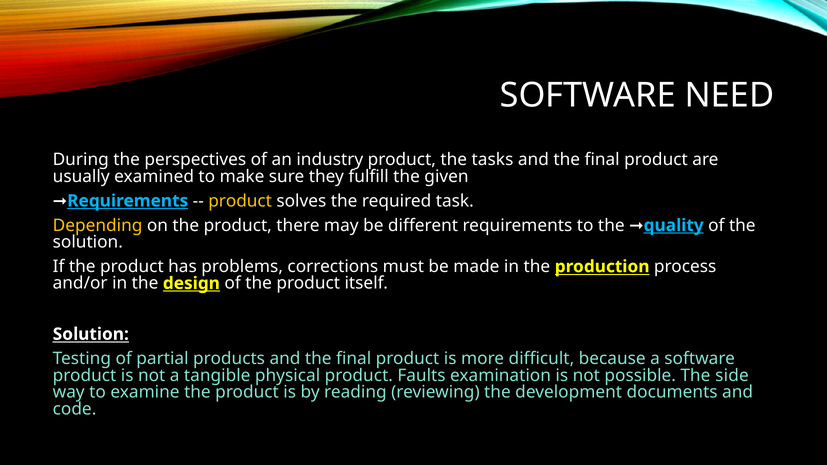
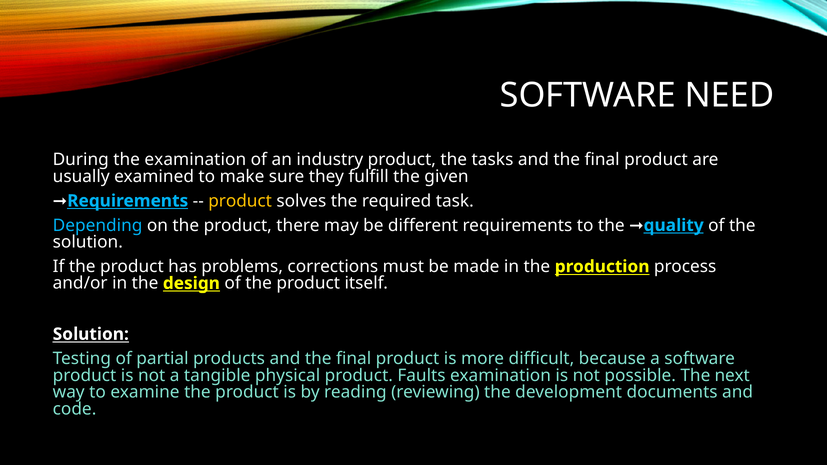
the perspectives: perspectives -> examination
Depending colour: yellow -> light blue
side: side -> next
